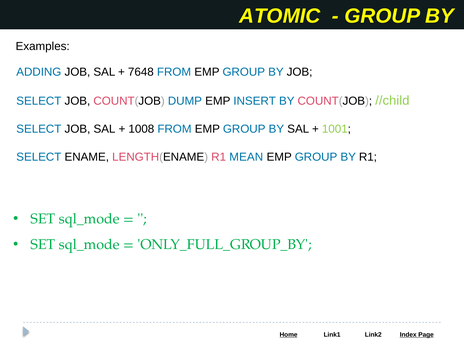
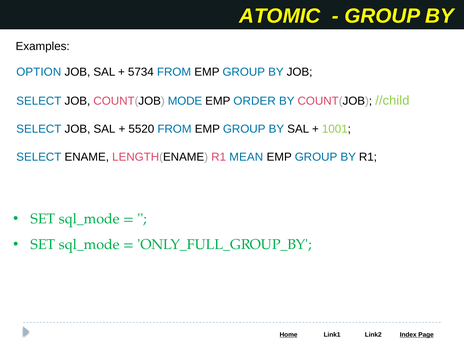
ADDING: ADDING -> OPTION
7648: 7648 -> 5734
DUMP: DUMP -> MODE
INSERT: INSERT -> ORDER
1008: 1008 -> 5520
